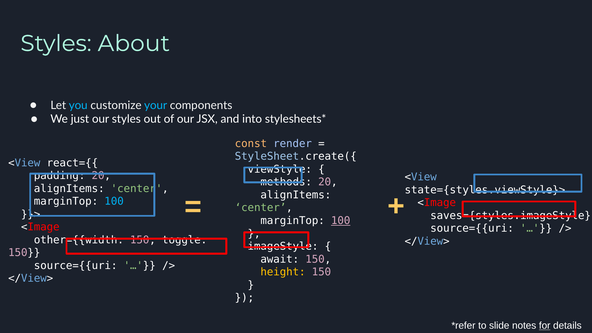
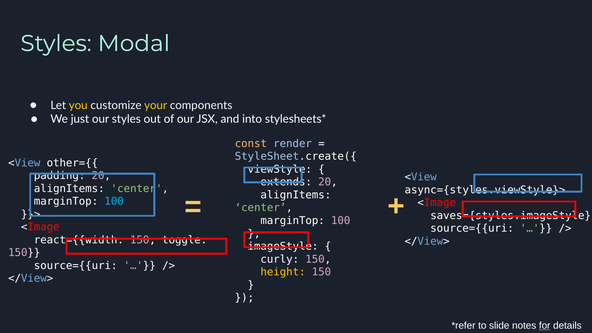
About: About -> Modal
you colour: light blue -> yellow
your colour: light blue -> yellow
react={{: react={{ -> other={{
methods: methods -> extends
state={styles.viewStyle}>: state={styles.viewStyle}> -> async={styles.viewStyle}>
100 at (341, 221) underline: present -> none
other={{width: other={{width -> react={{width
await: await -> curly
